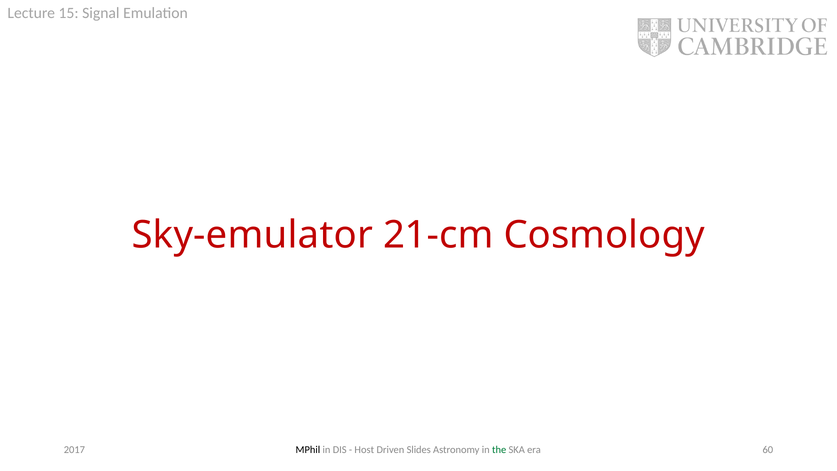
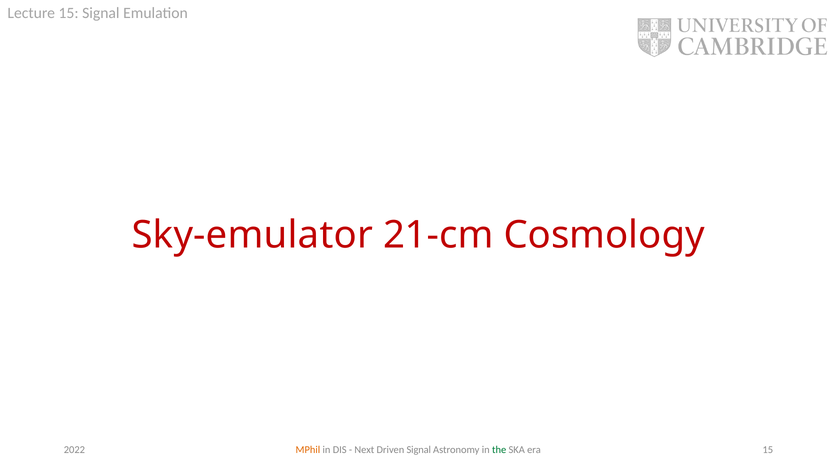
MPhil colour: black -> orange
Host: Host -> Next
Driven Slides: Slides -> Signal
era 60: 60 -> 15
2017: 2017 -> 2022
